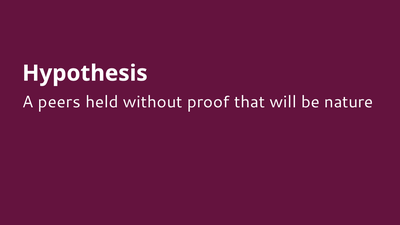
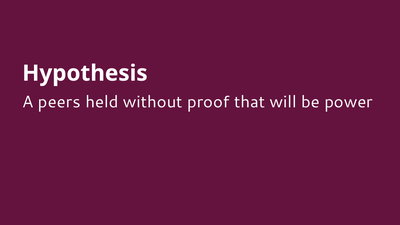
nature: nature -> power
